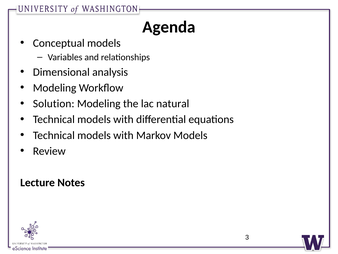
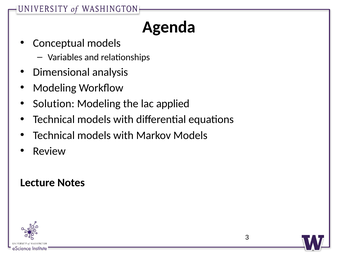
natural: natural -> applied
